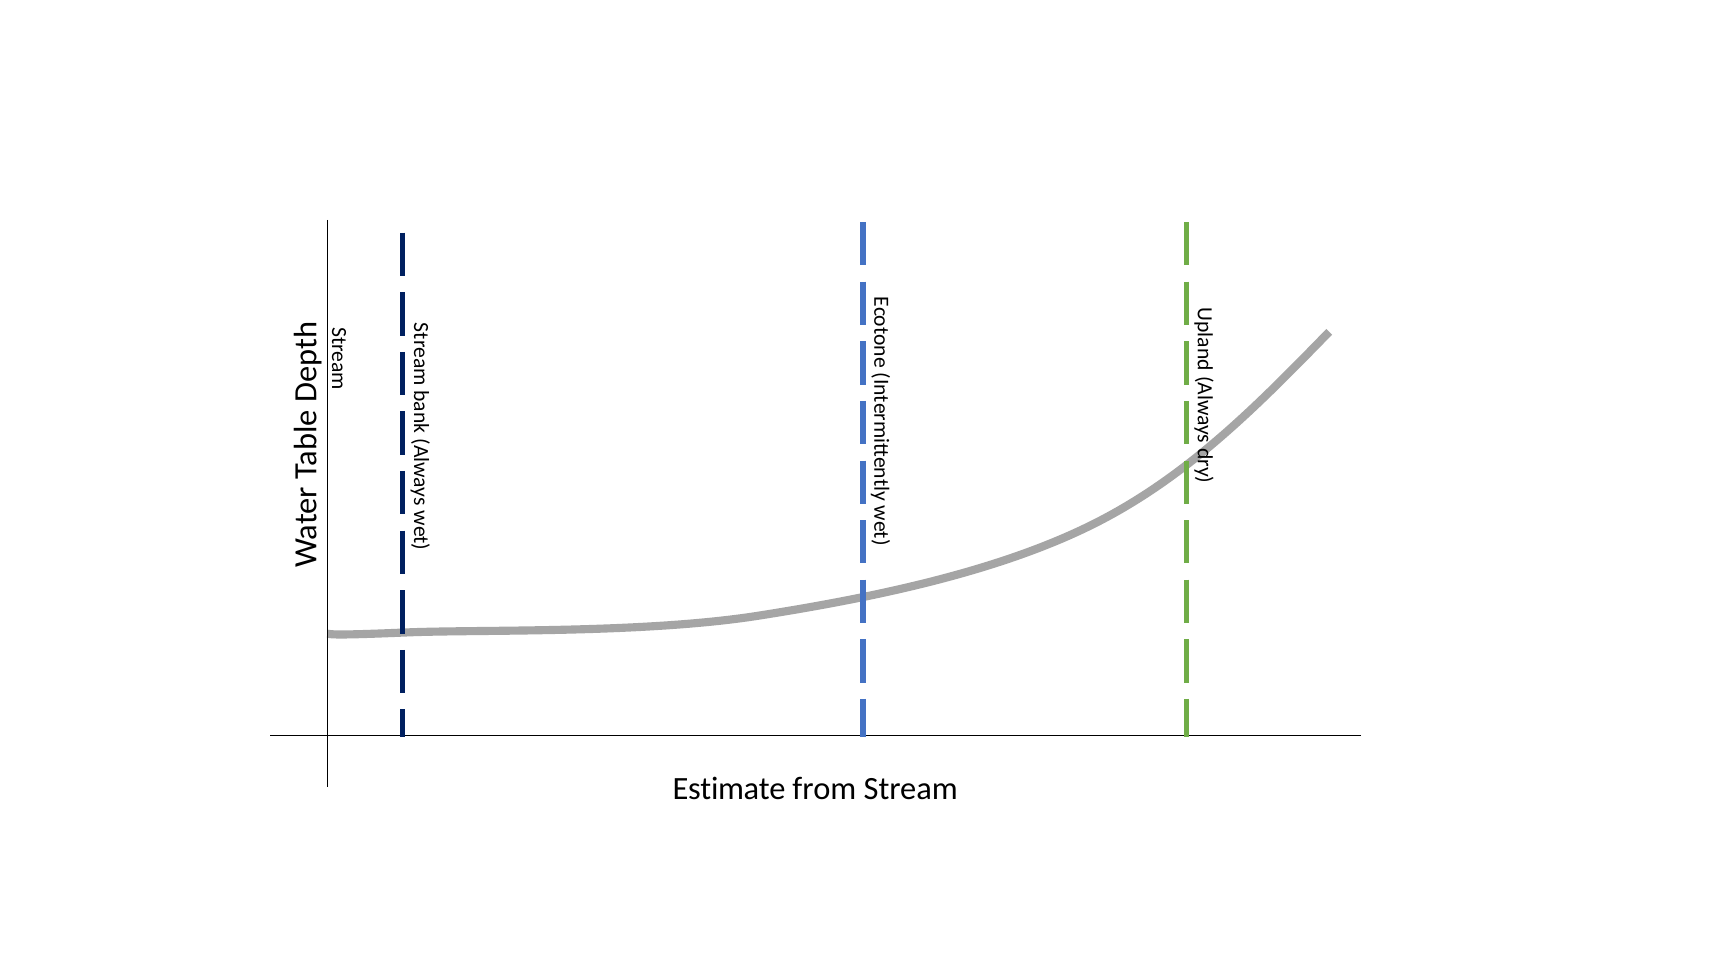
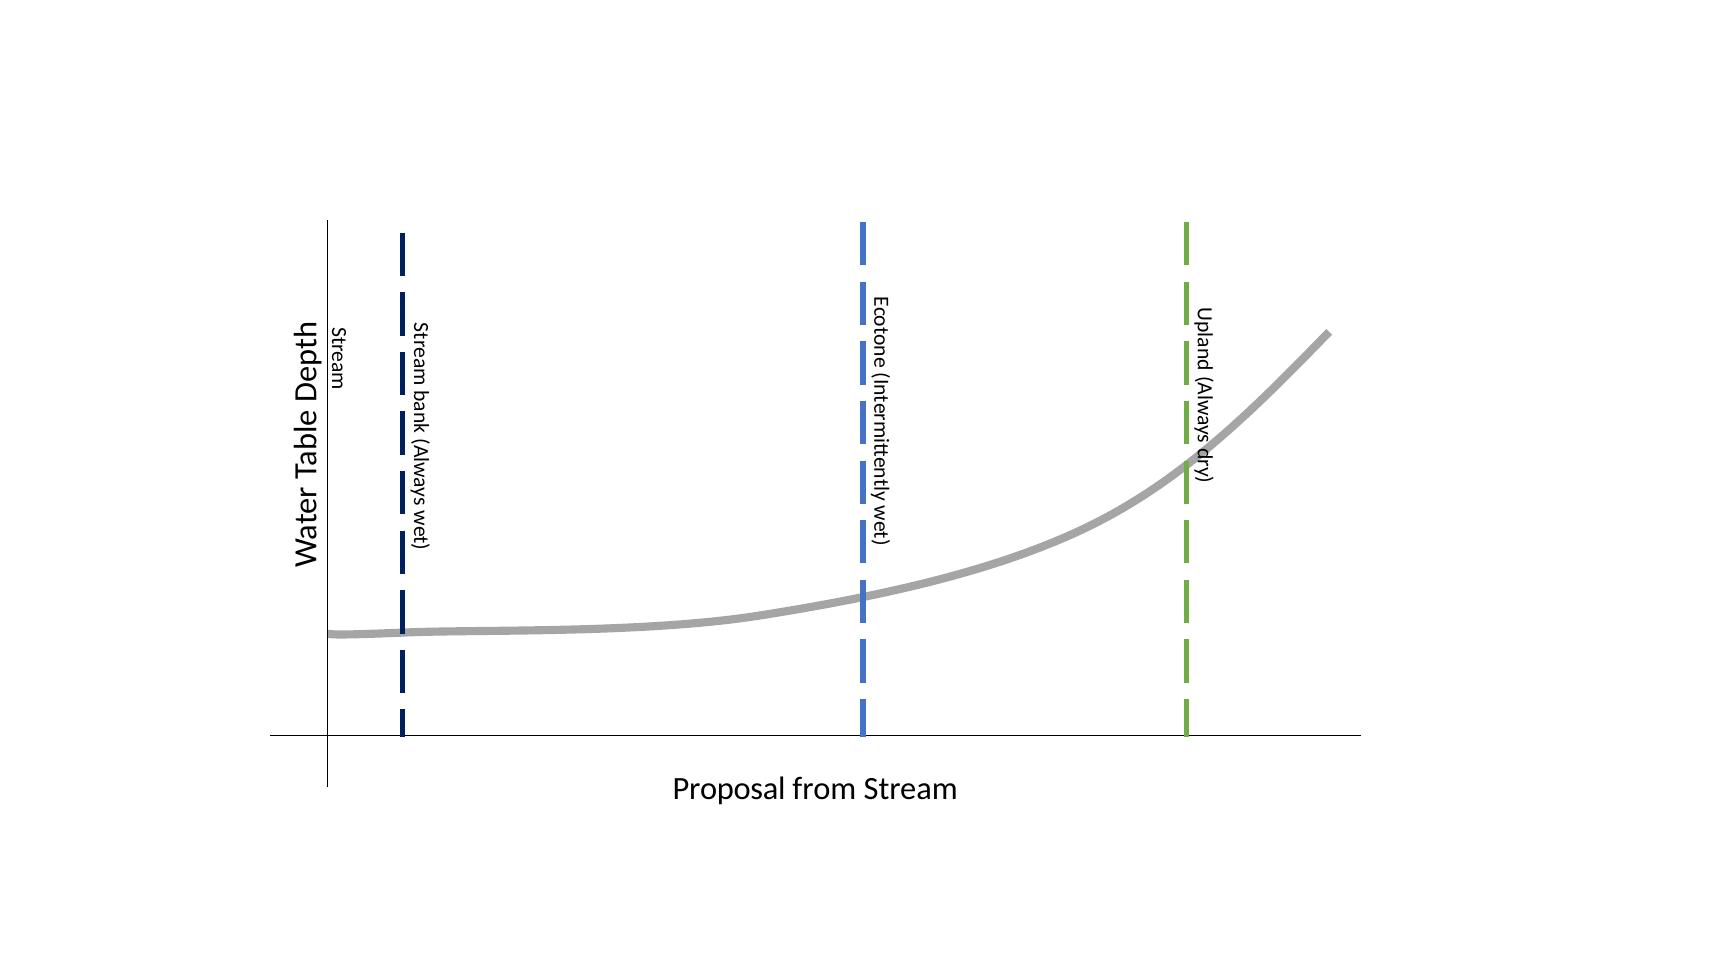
Estimate: Estimate -> Proposal
